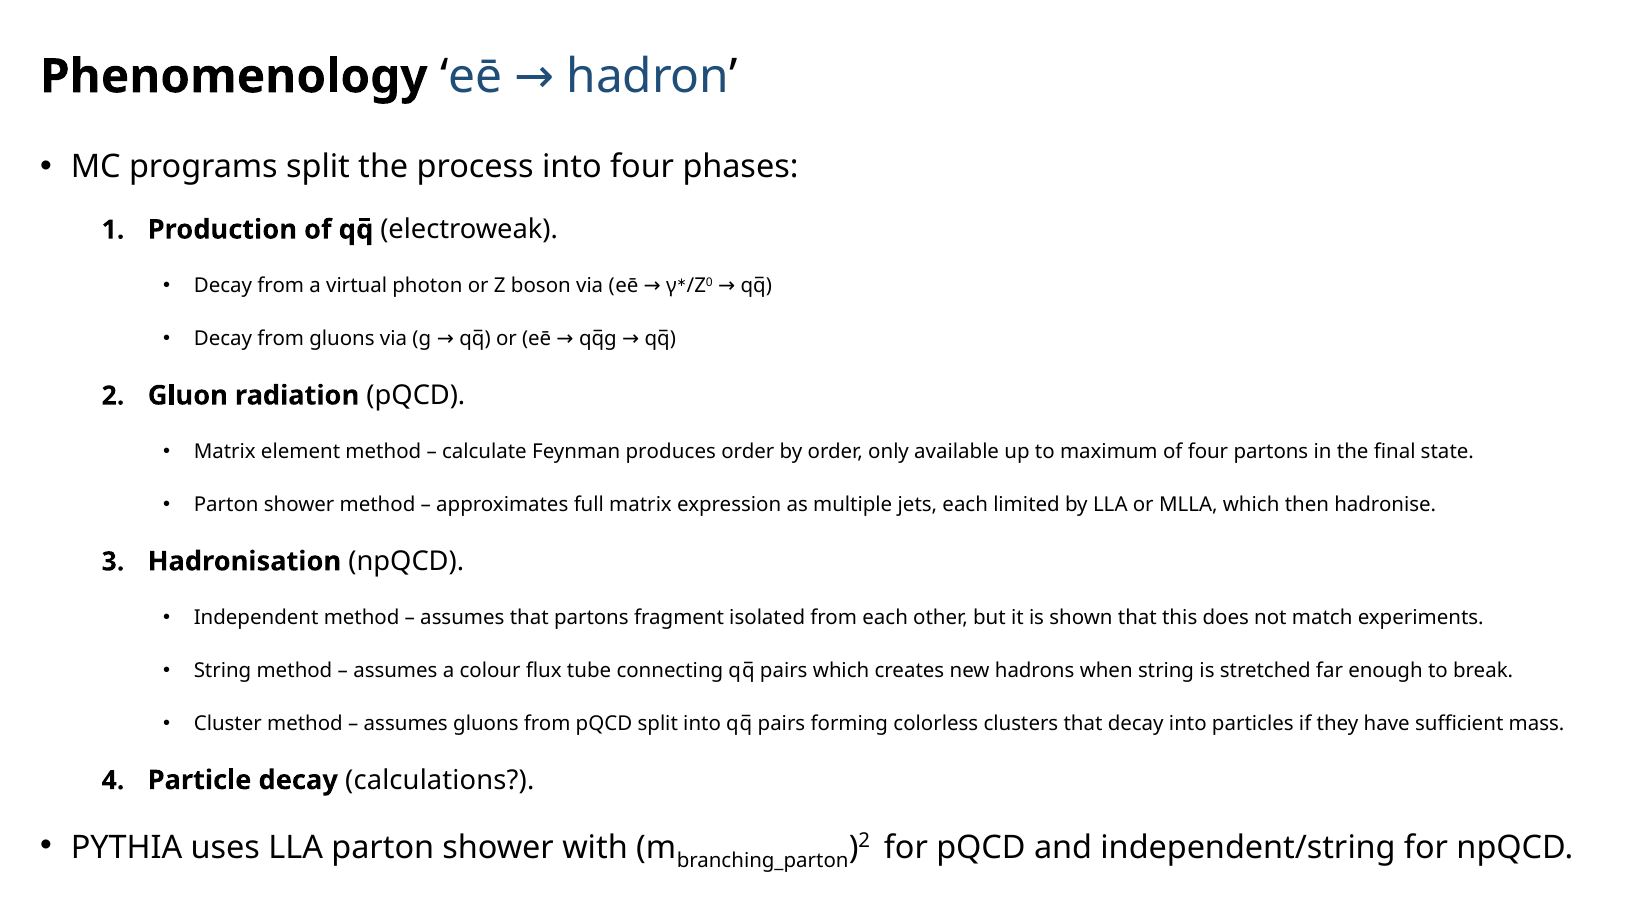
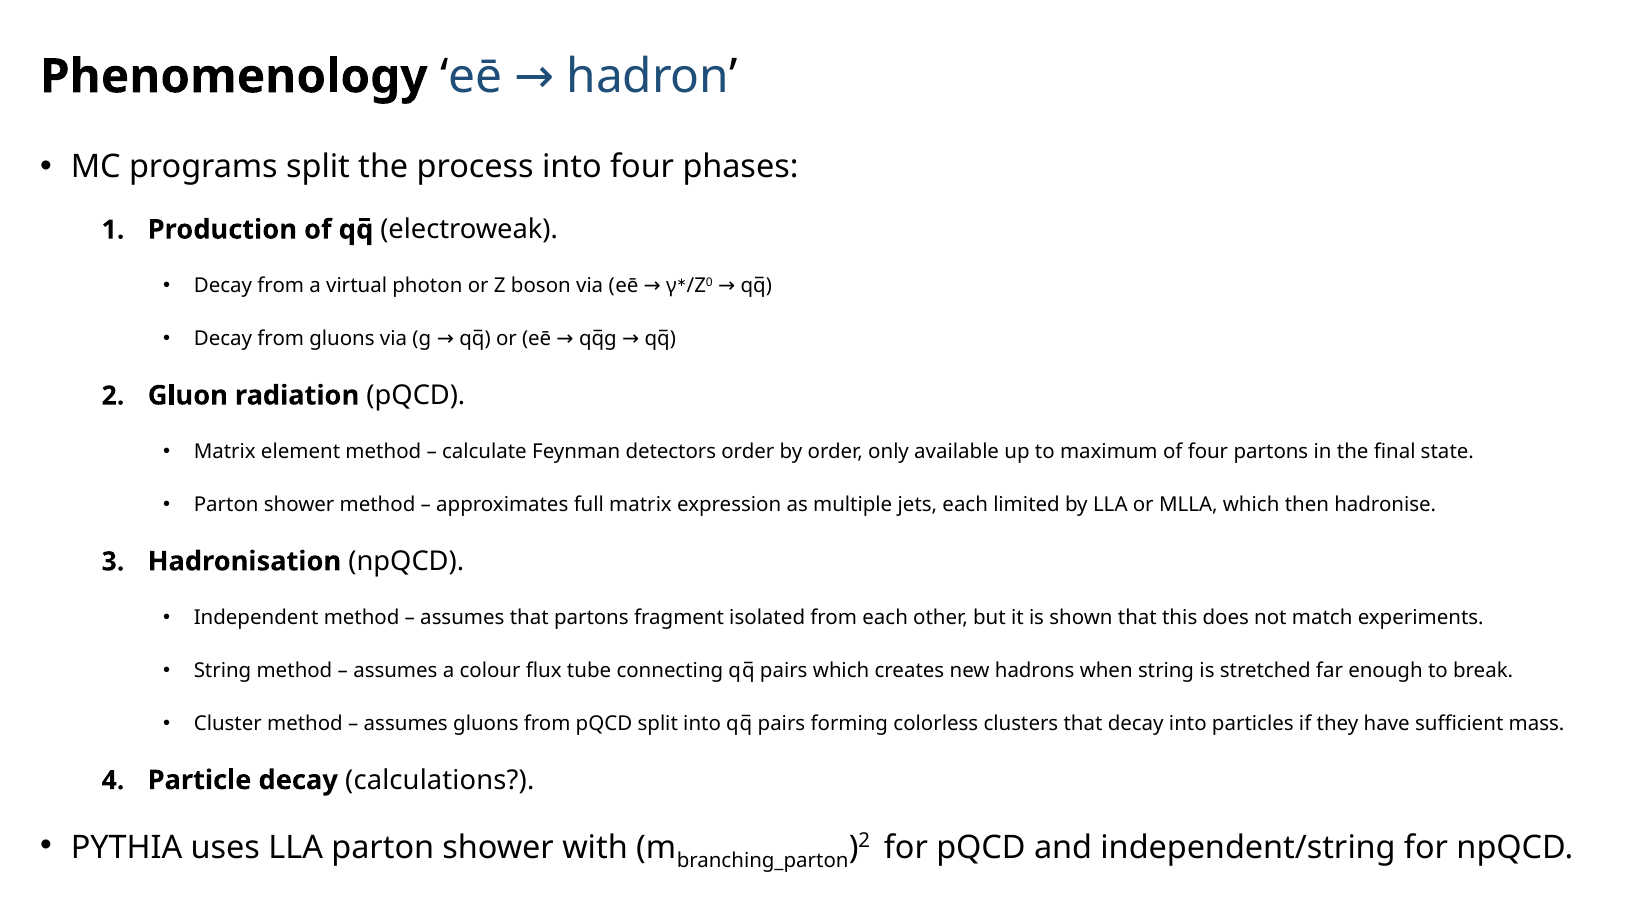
produces: produces -> detectors
